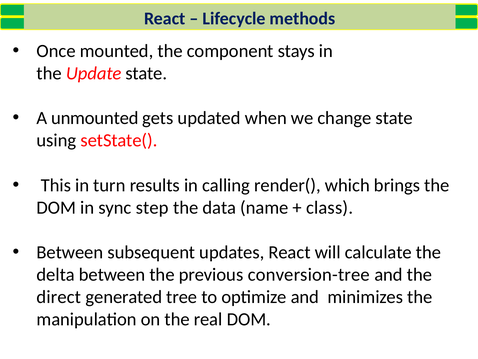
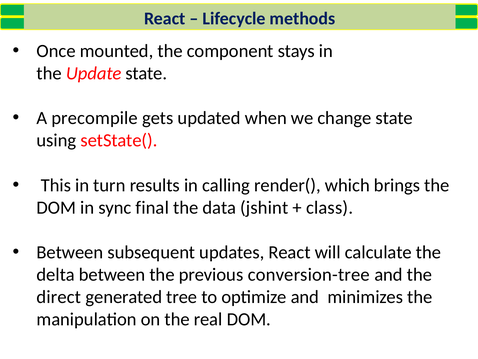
unmounted: unmounted -> precompile
step: step -> final
name: name -> jshint
